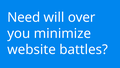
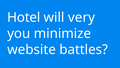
Need: Need -> Hotel
over: over -> very
